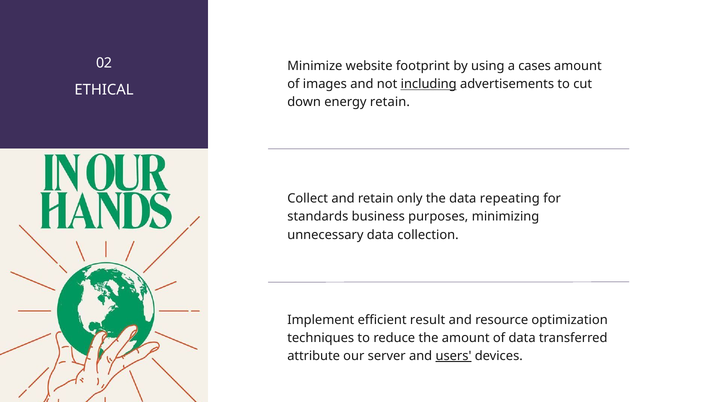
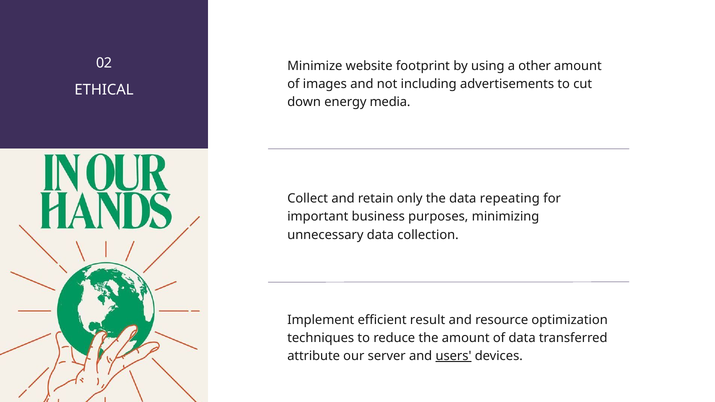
cases: cases -> other
including underline: present -> none
energy retain: retain -> media
standards: standards -> important
